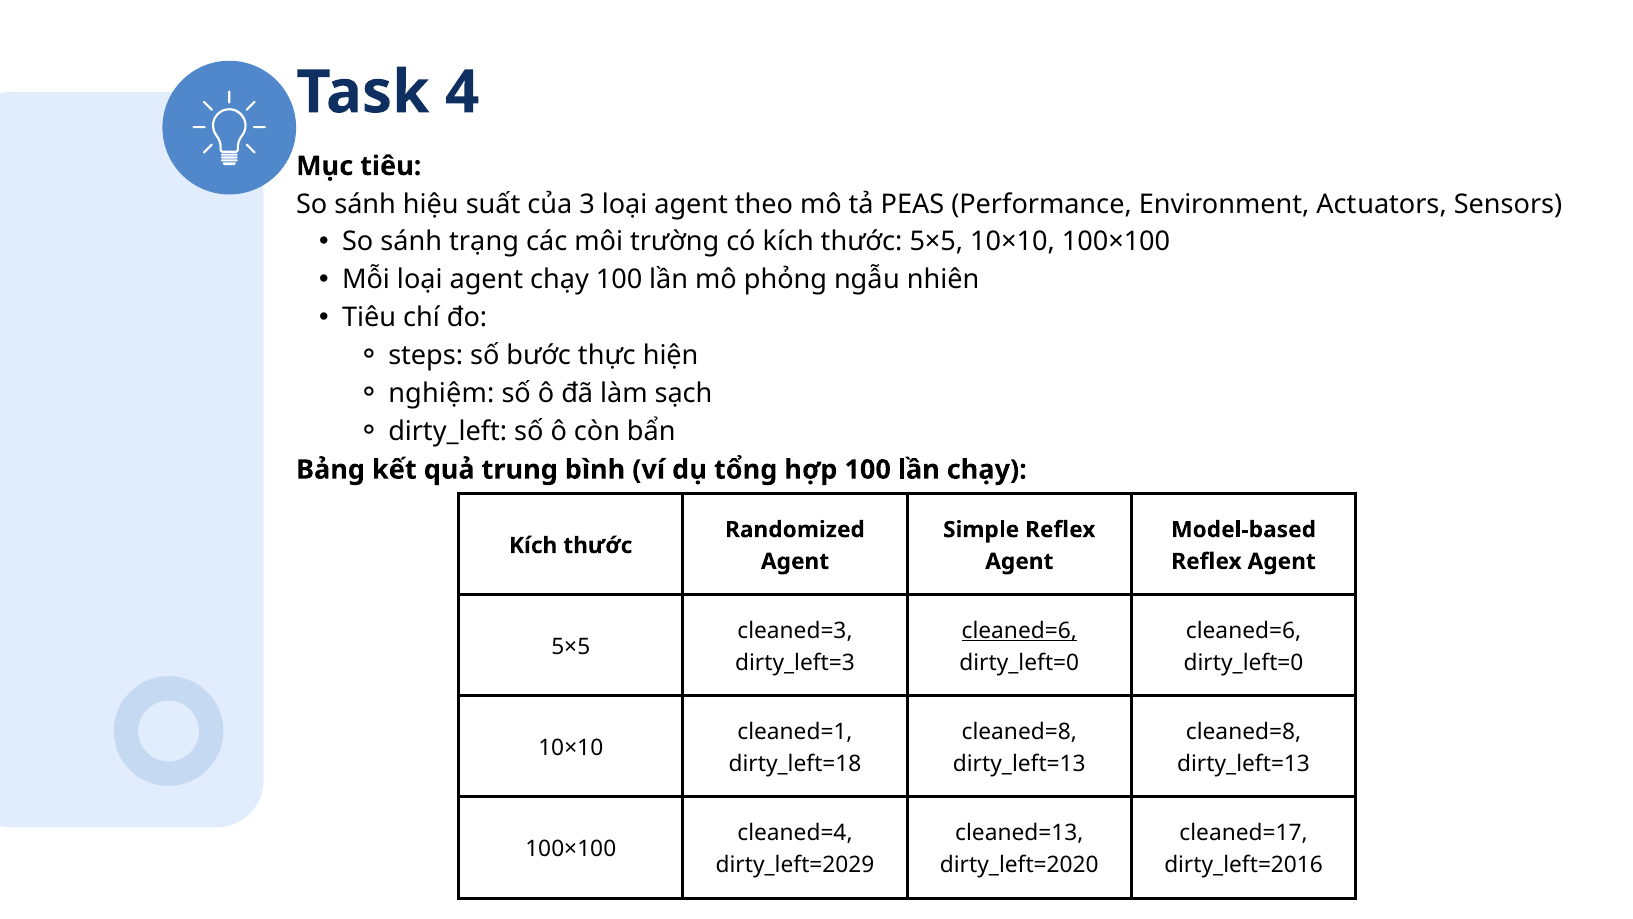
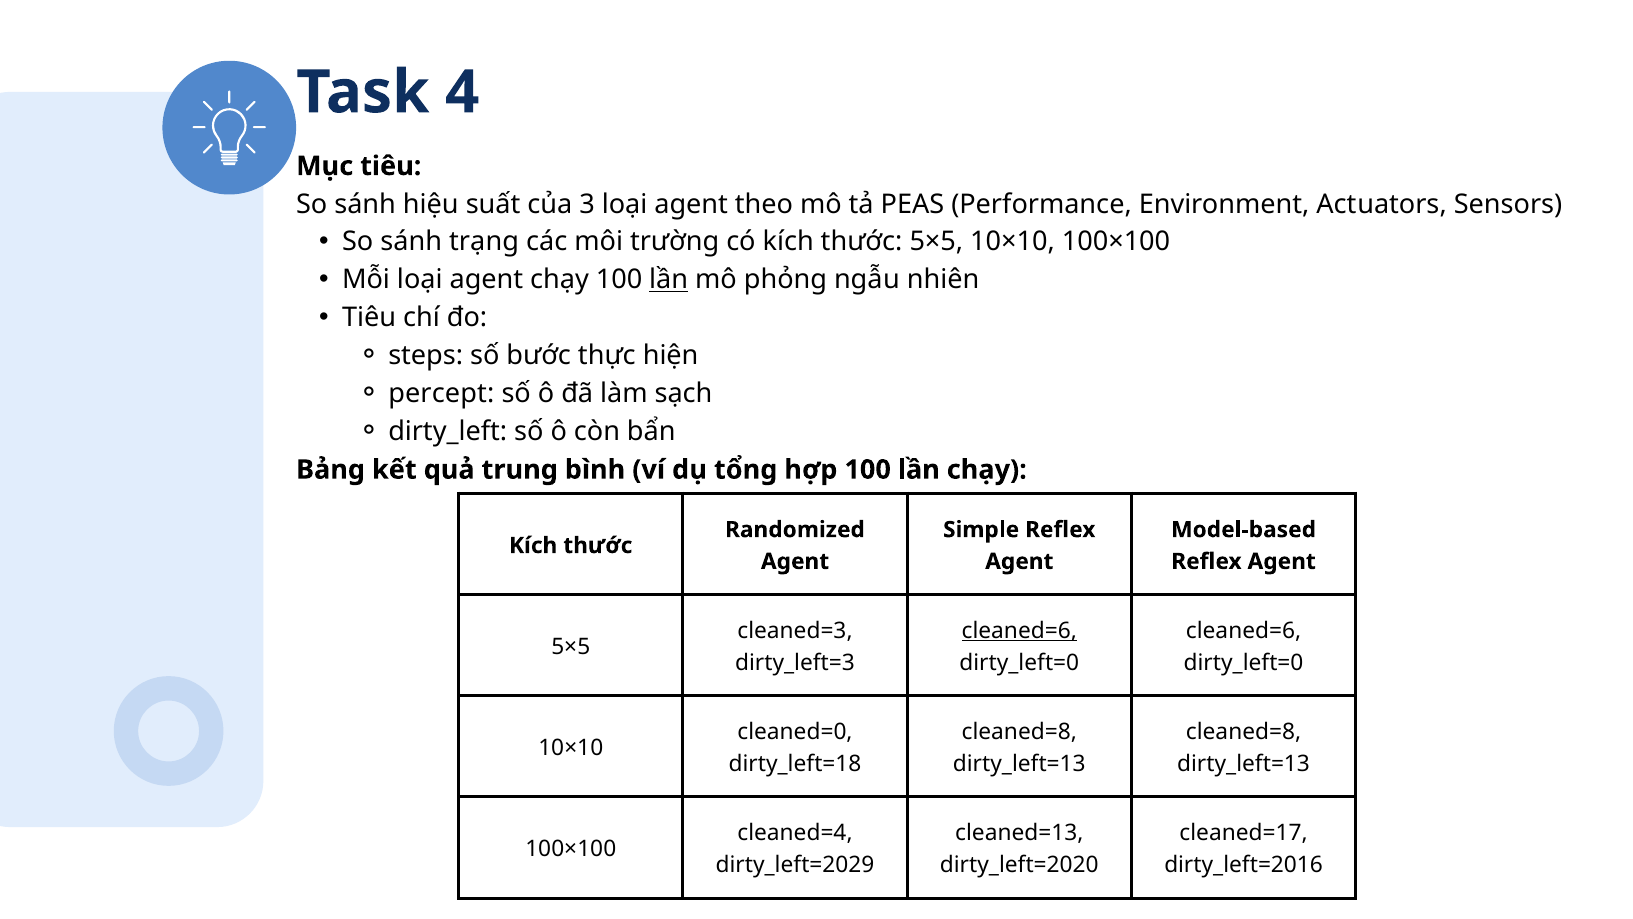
lần at (669, 280) underline: none -> present
nghiệm: nghiệm -> percept
cleaned=1: cleaned=1 -> cleaned=0
